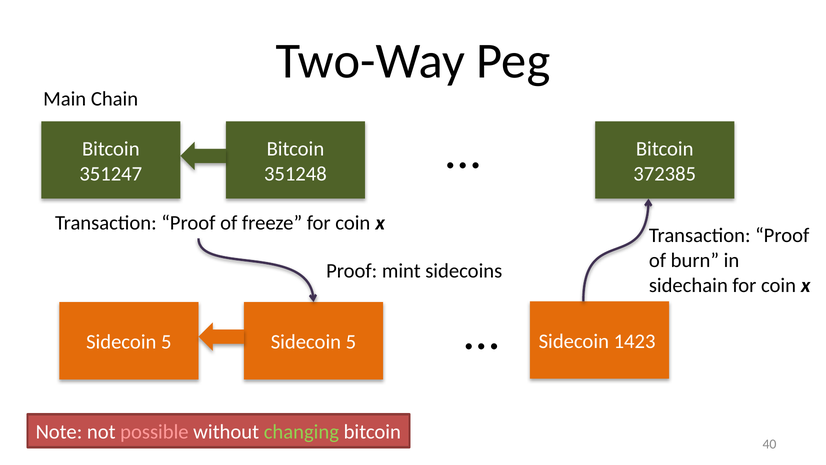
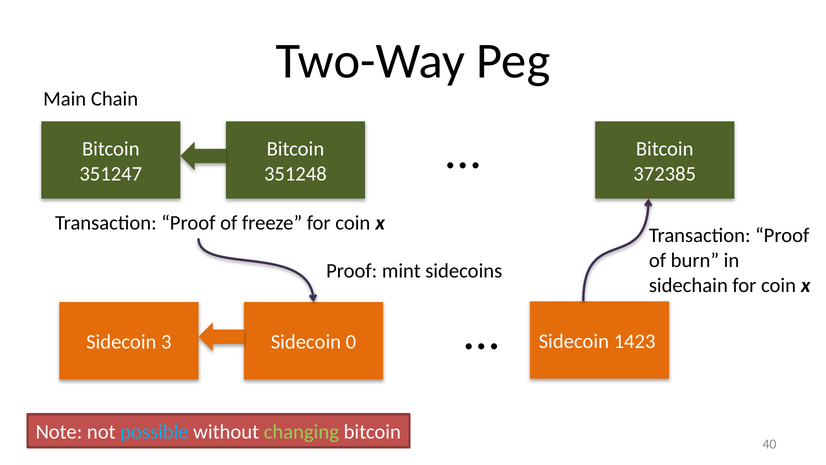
5 at (166, 342): 5 -> 3
5 at (351, 342): 5 -> 0
possible colour: pink -> light blue
